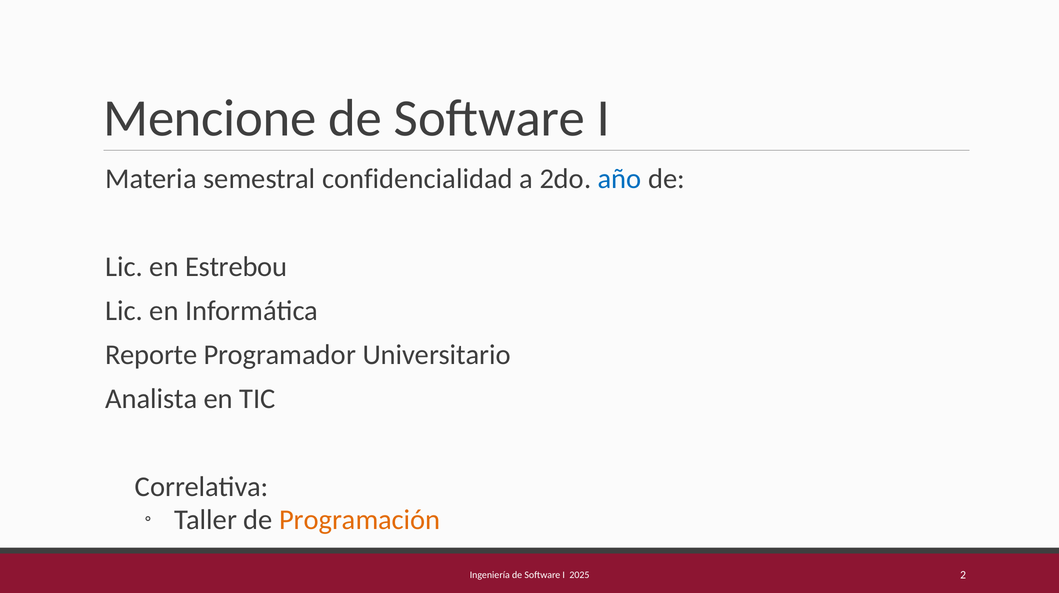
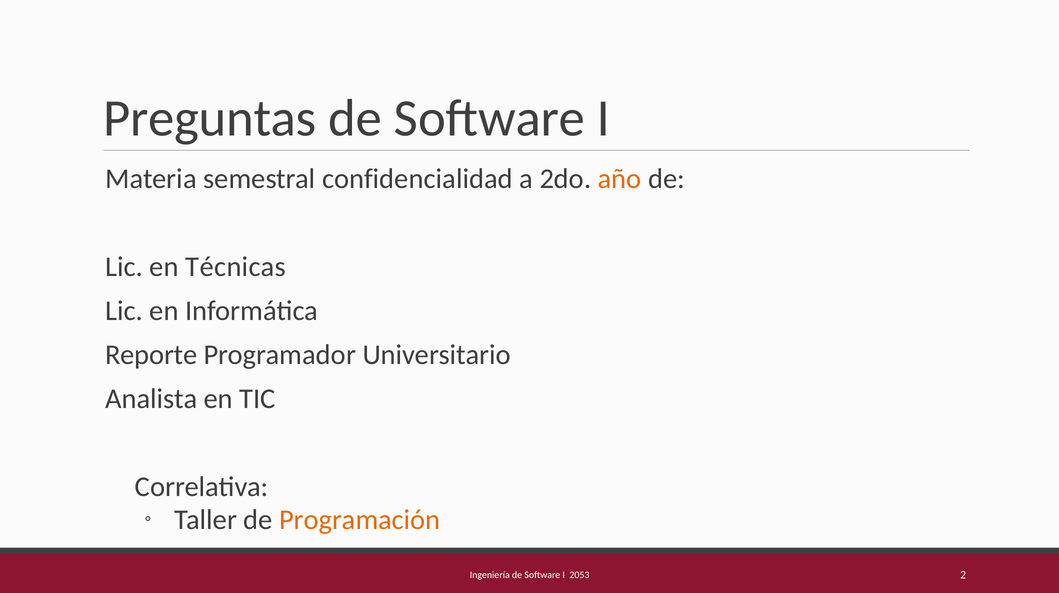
Mencione: Mencione -> Preguntas
año colour: blue -> orange
Estrebou: Estrebou -> Técnicas
2025: 2025 -> 2053
